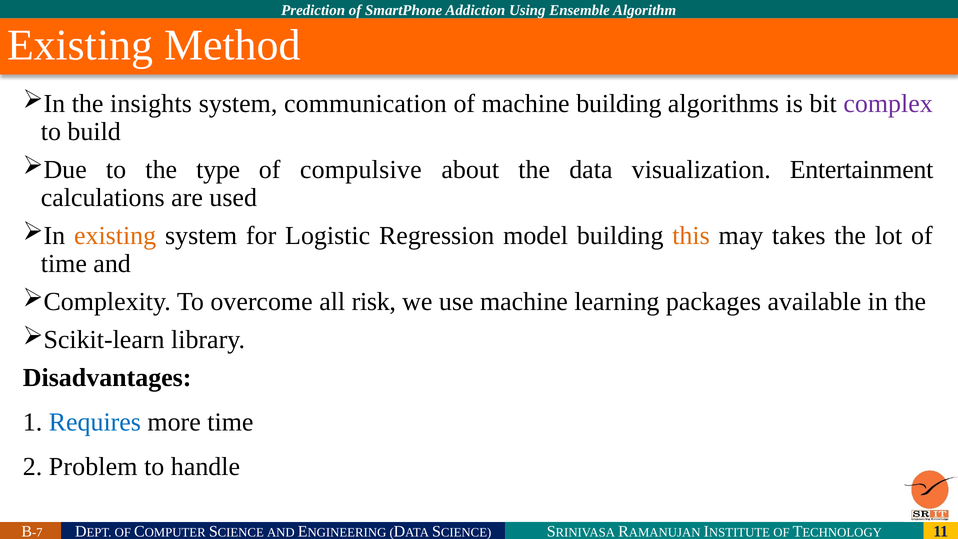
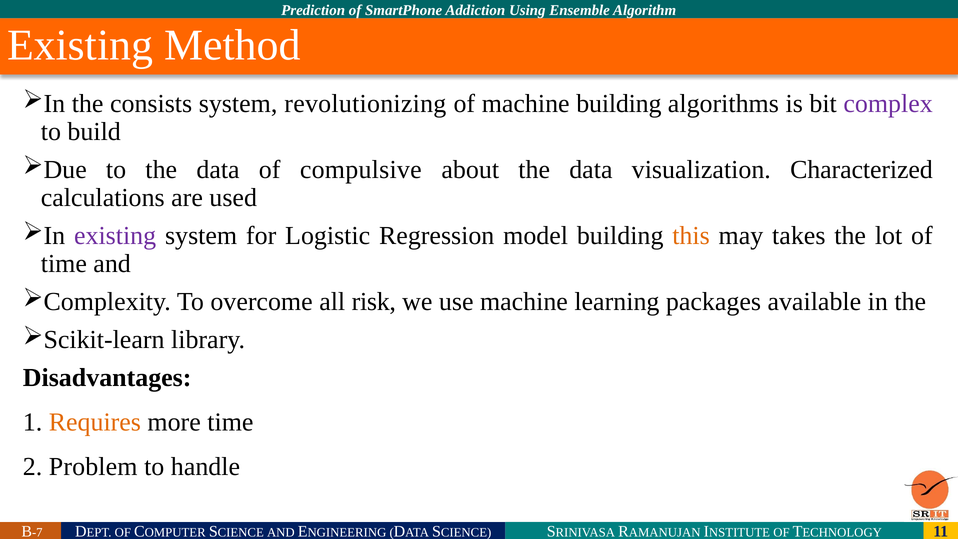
insights: insights -> consists
communication: communication -> revolutionizing
to the type: type -> data
Entertainment: Entertainment -> Characterized
existing at (115, 236) colour: orange -> purple
Requires colour: blue -> orange
